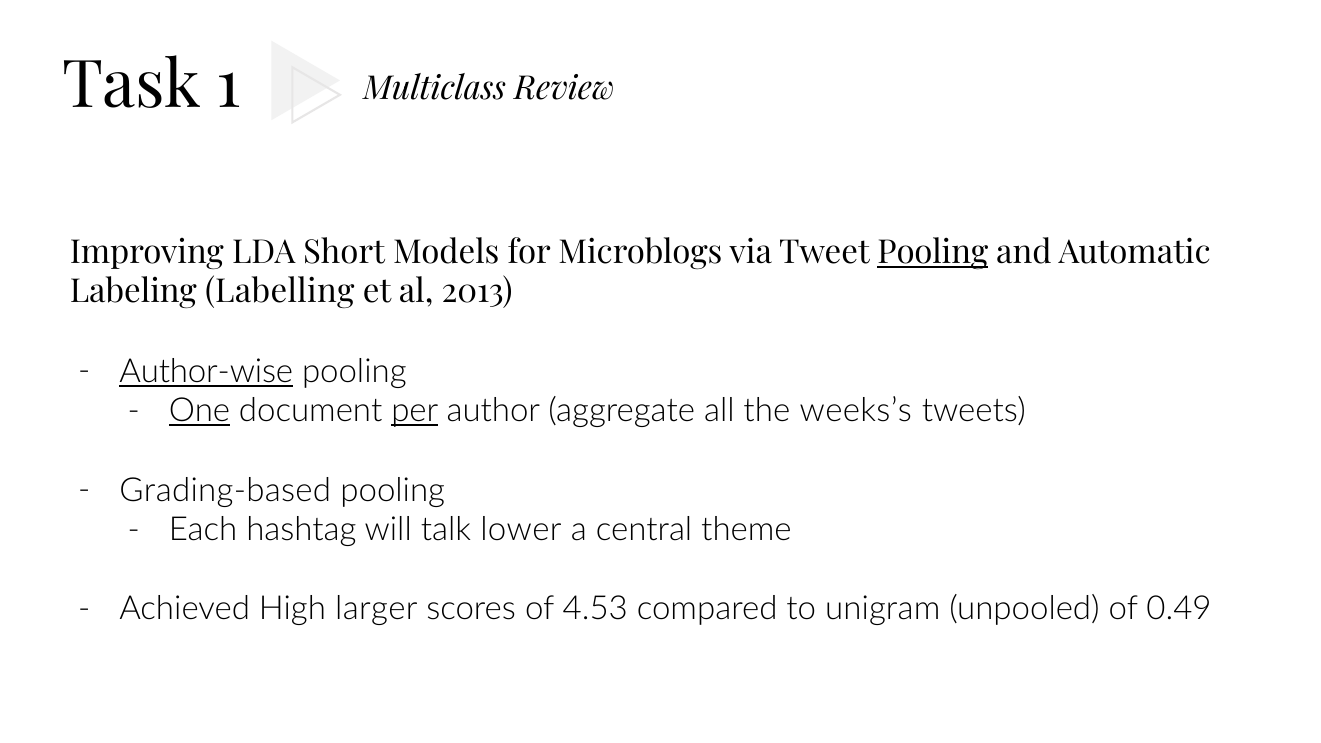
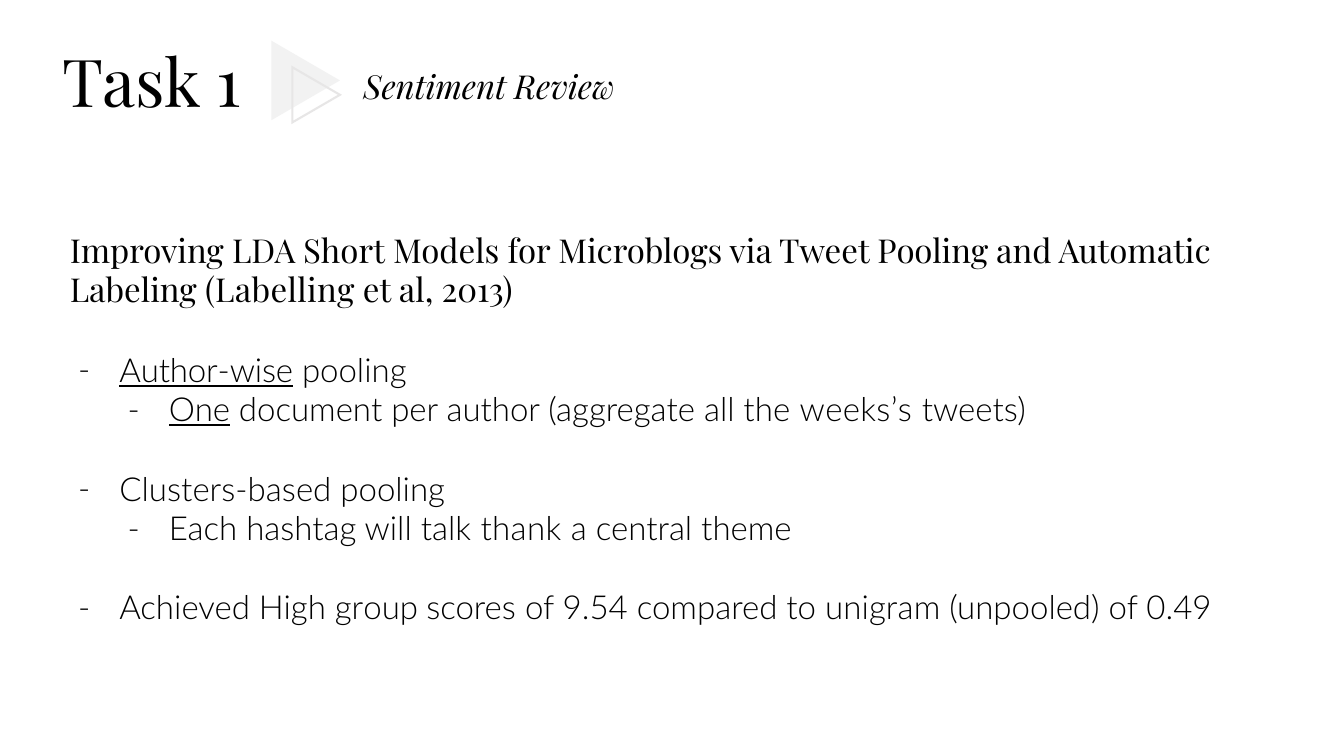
Multiclass: Multiclass -> Sentiment
Pooling at (933, 252) underline: present -> none
per underline: present -> none
Grading-based: Grading-based -> Clusters-based
lower: lower -> thank
larger: larger -> group
4.53: 4.53 -> 9.54
